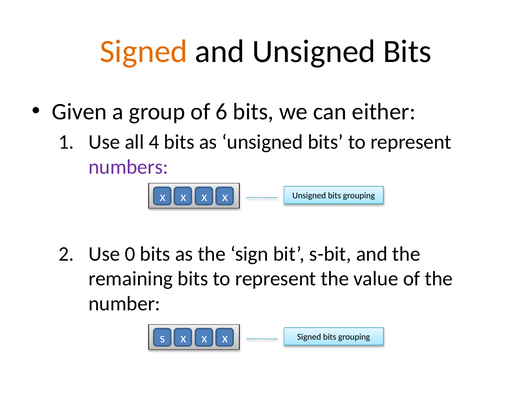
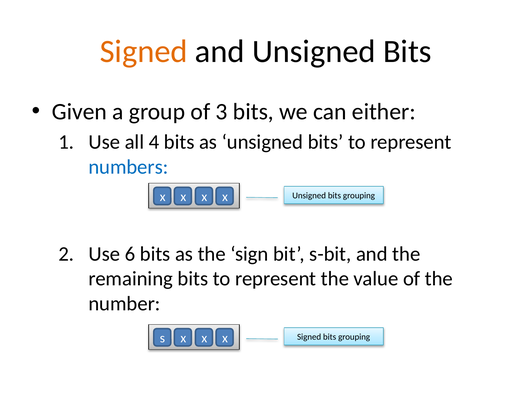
6: 6 -> 3
numbers colour: purple -> blue
0: 0 -> 6
